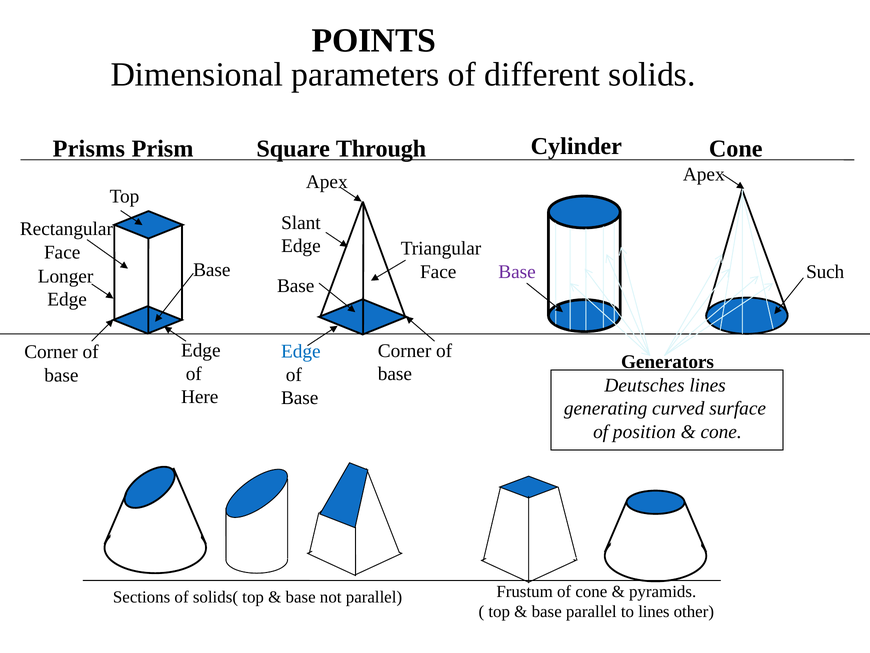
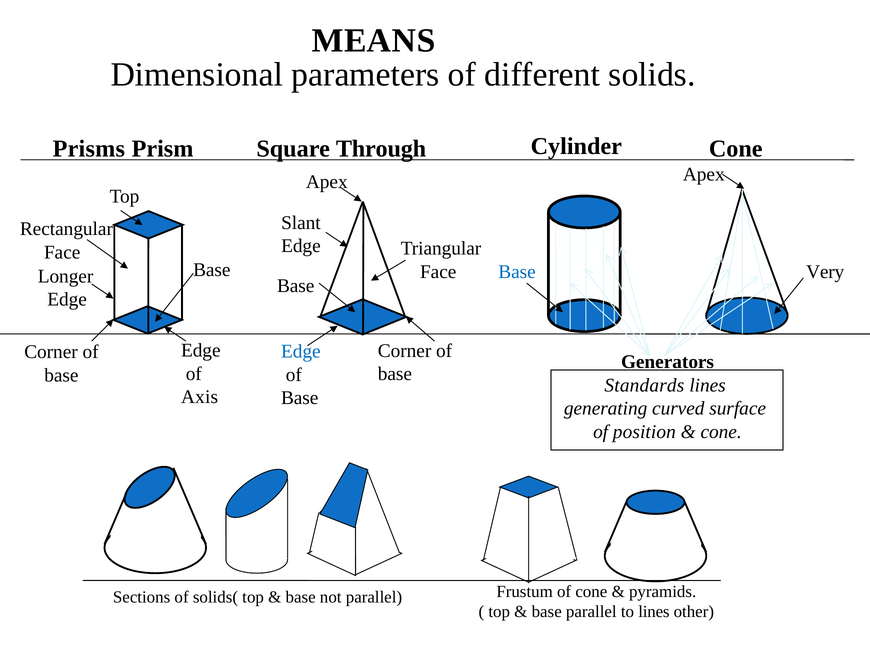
POINTS: POINTS -> MEANS
Base at (517, 271) colour: purple -> blue
Such: Such -> Very
Deutsches: Deutsches -> Standards
Here: Here -> Axis
